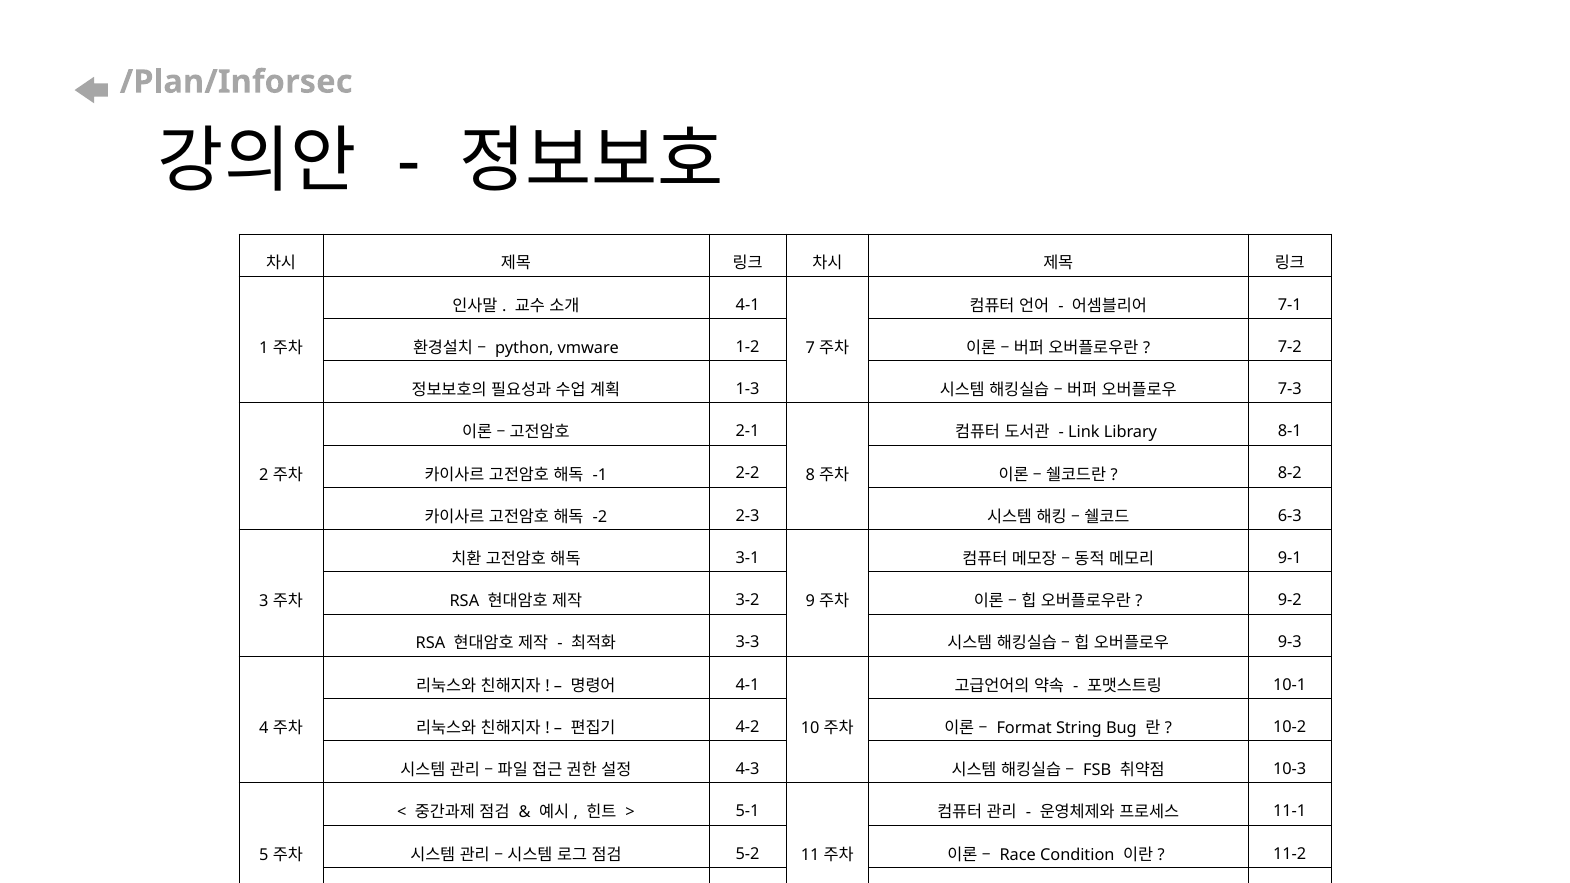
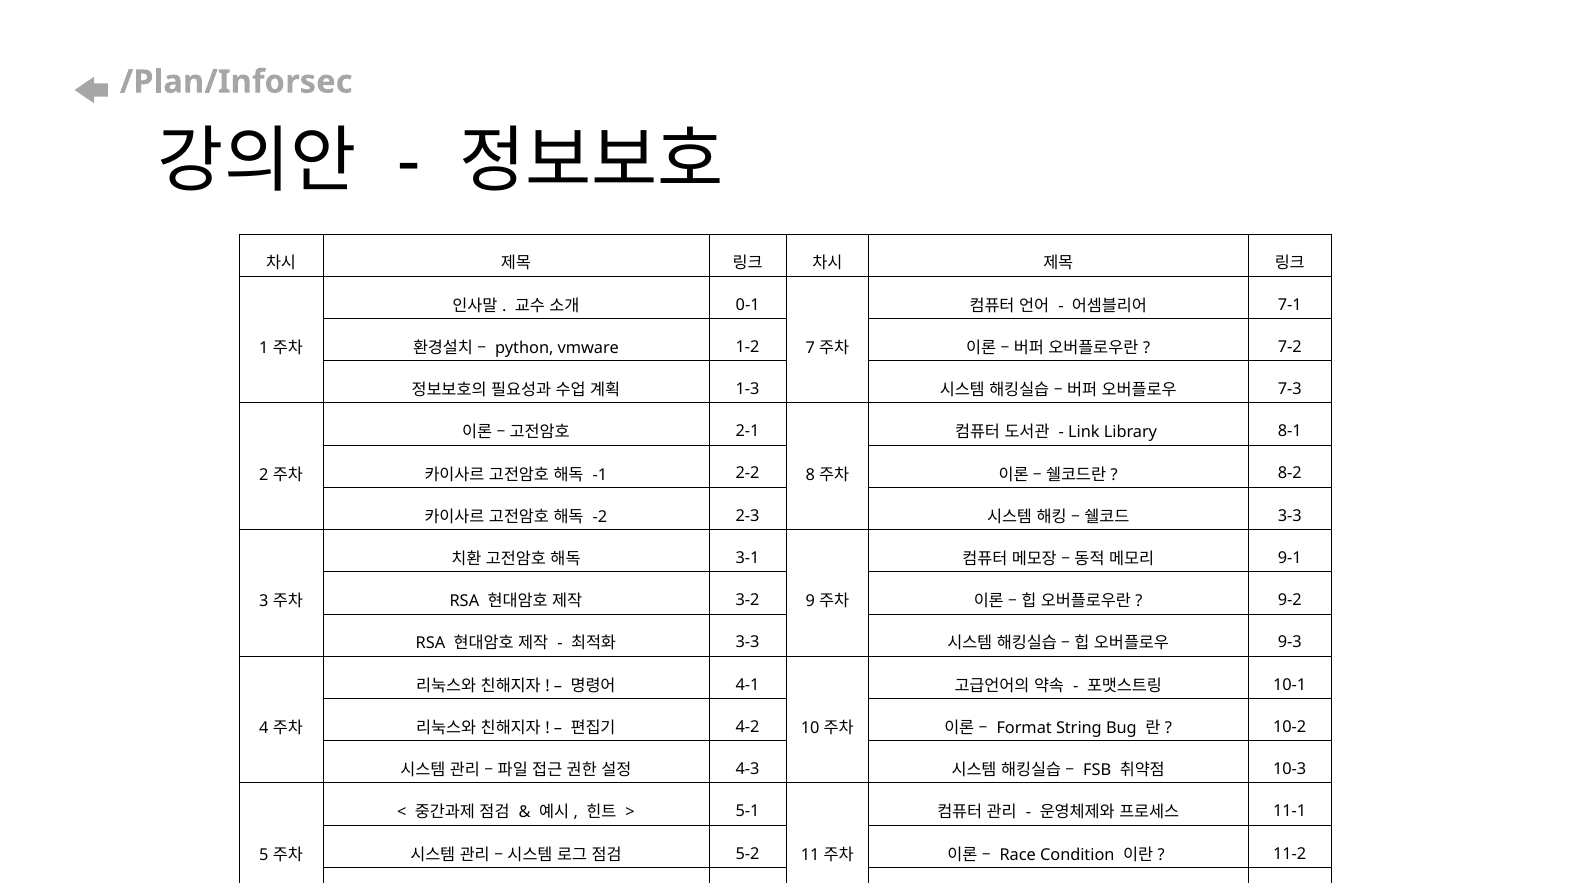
4-1 at (748, 305): 4-1 -> 0-1
6-3 at (1290, 516): 6-3 -> 3-3
